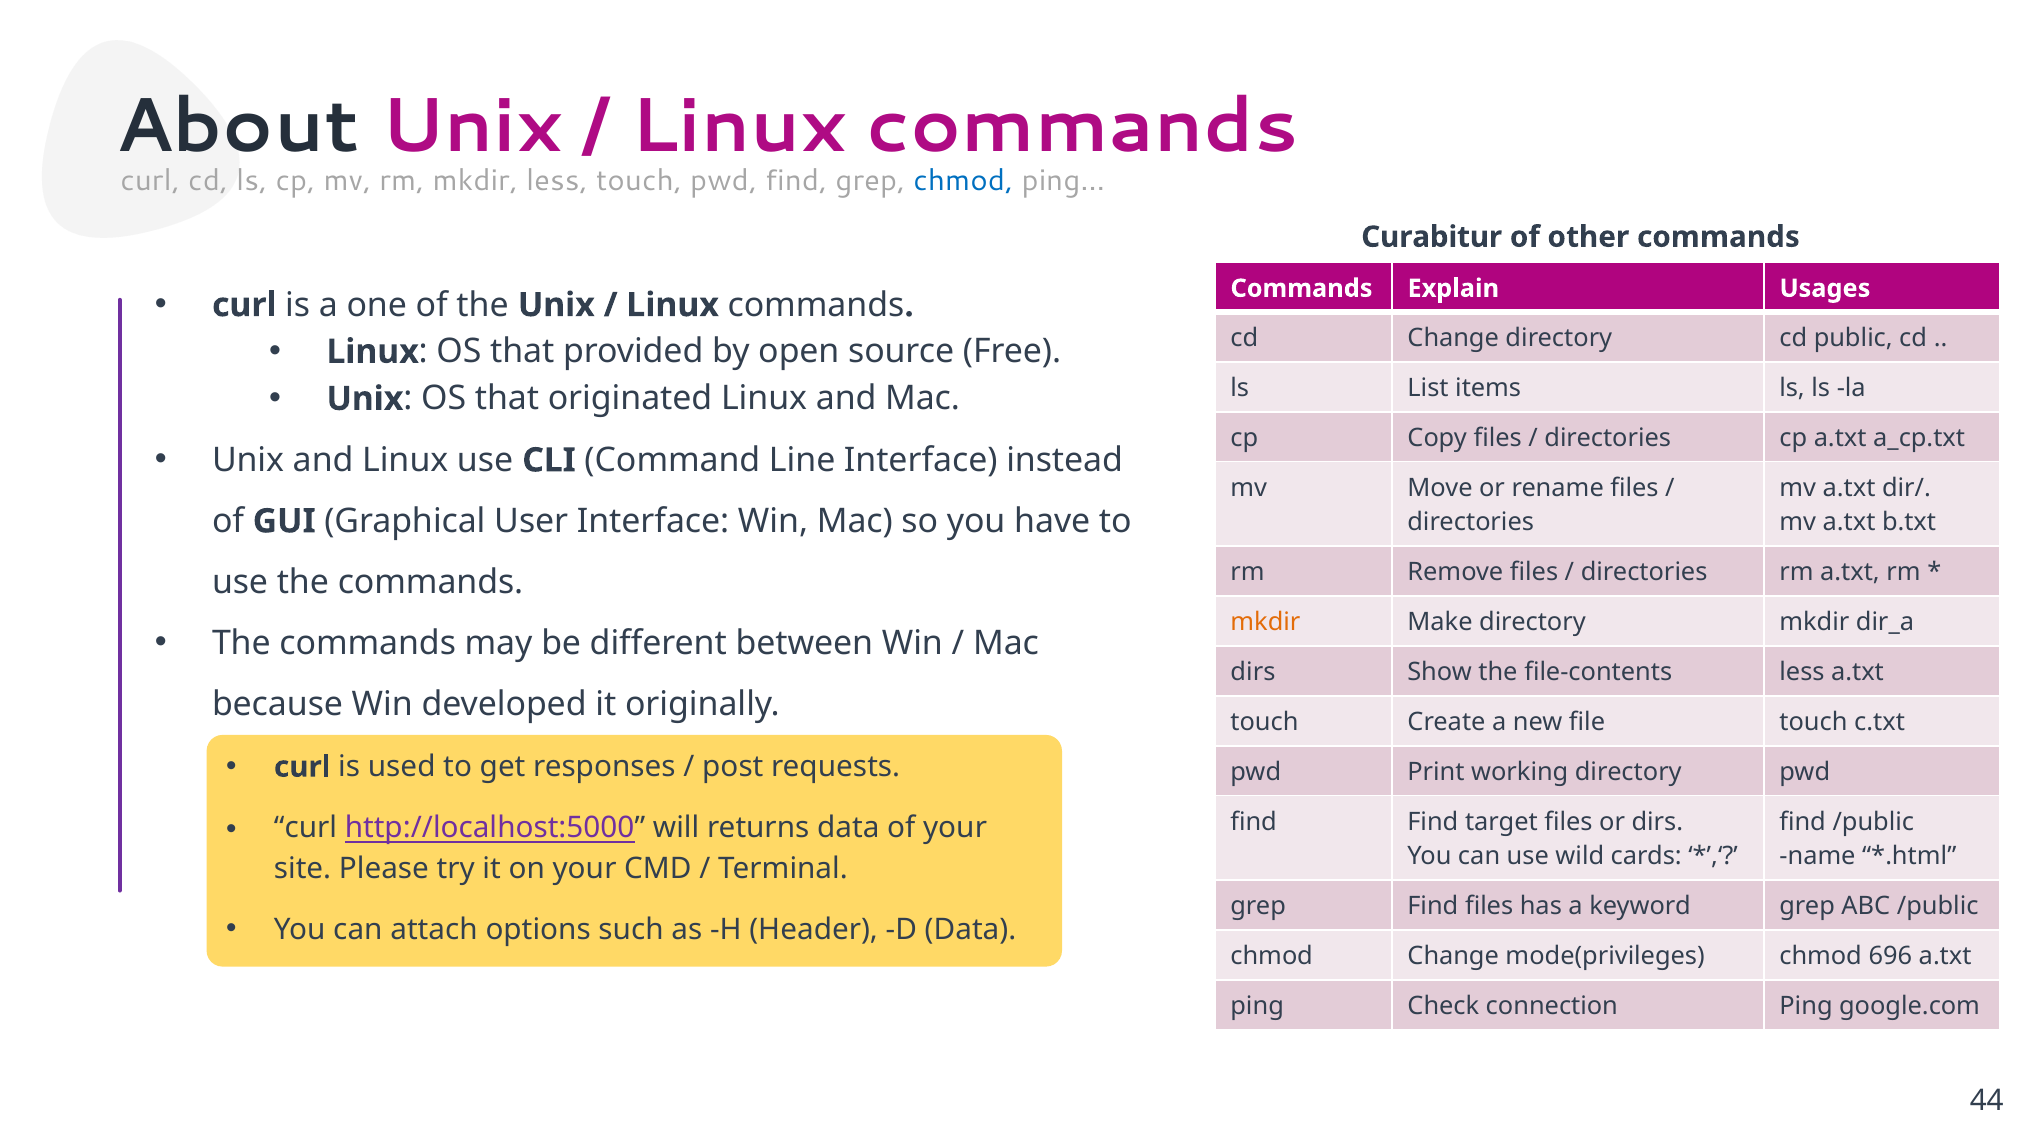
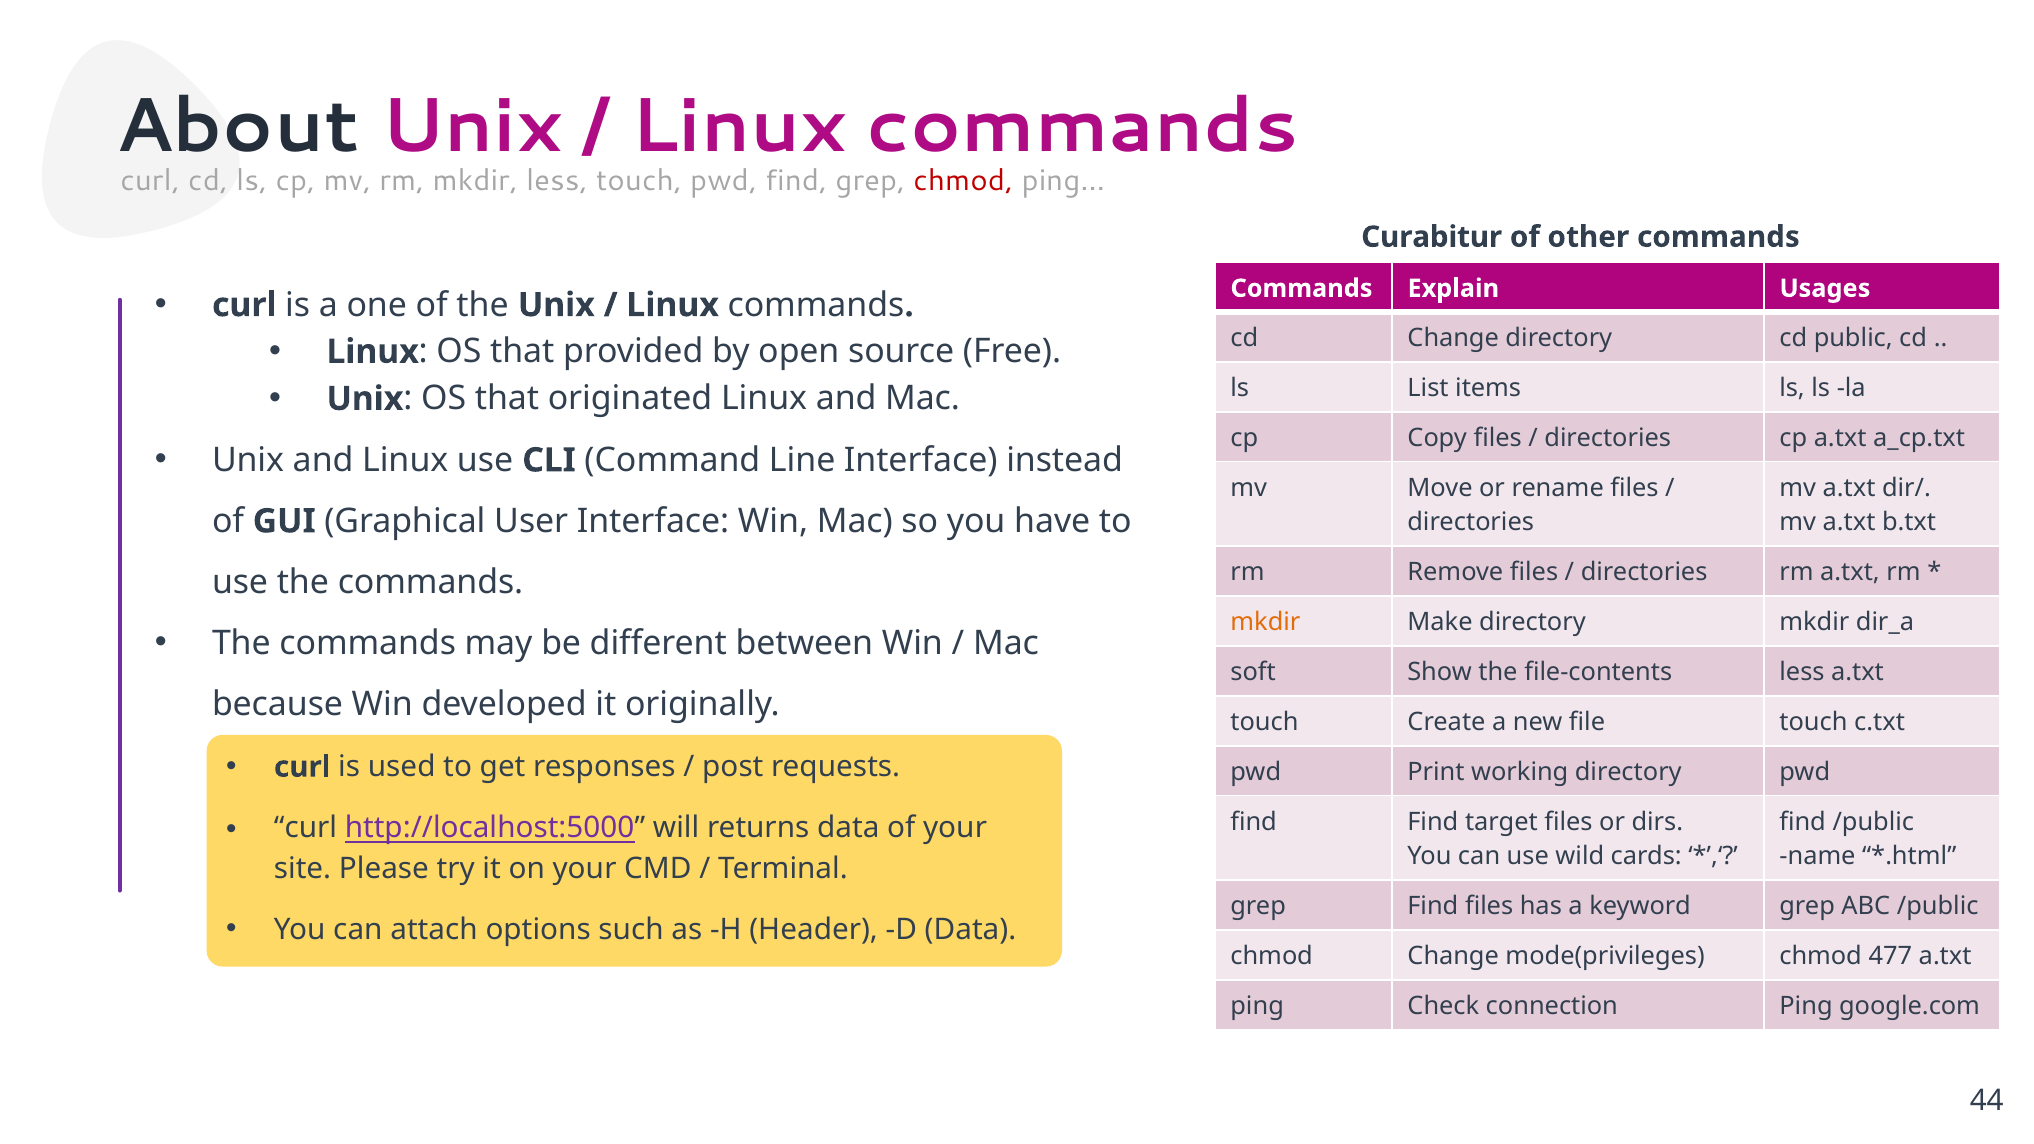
chmod at (963, 181) colour: blue -> red
dirs at (1253, 672): dirs -> soft
696: 696 -> 477
